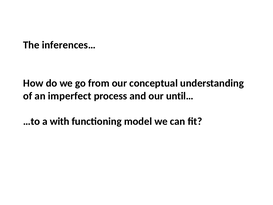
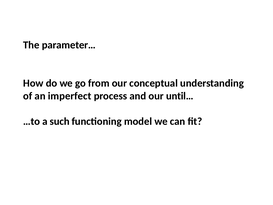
inferences…: inferences… -> parameter…
with: with -> such
